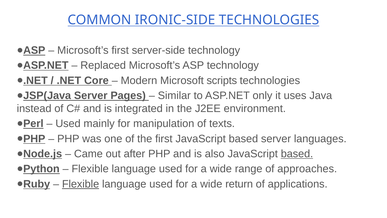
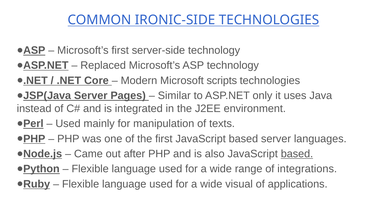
approaches: approaches -> integrations
Flexible at (81, 184) underline: present -> none
return: return -> visual
